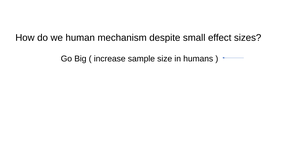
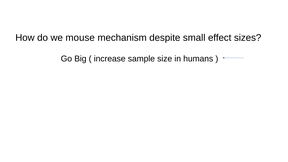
human: human -> mouse
